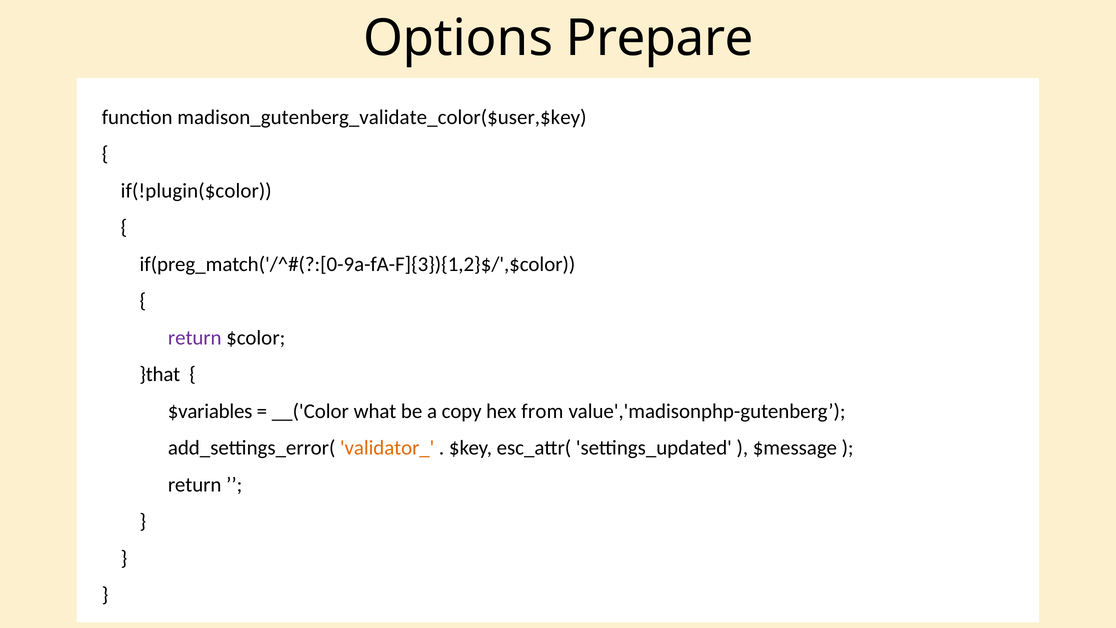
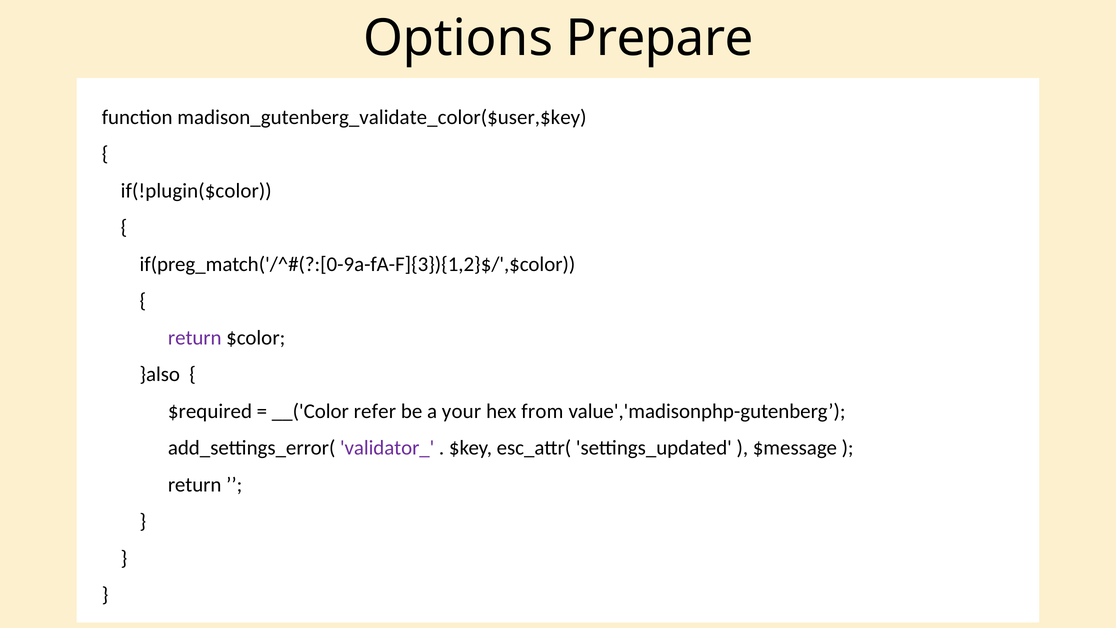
}that: }that -> }also
$variables: $variables -> $required
what: what -> refer
copy: copy -> your
validator_ colour: orange -> purple
